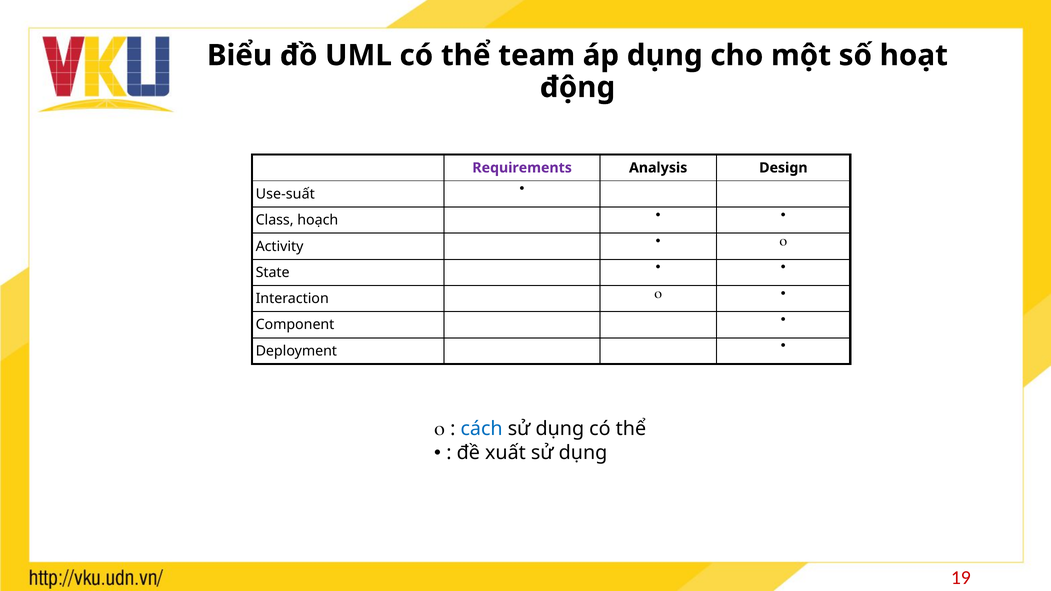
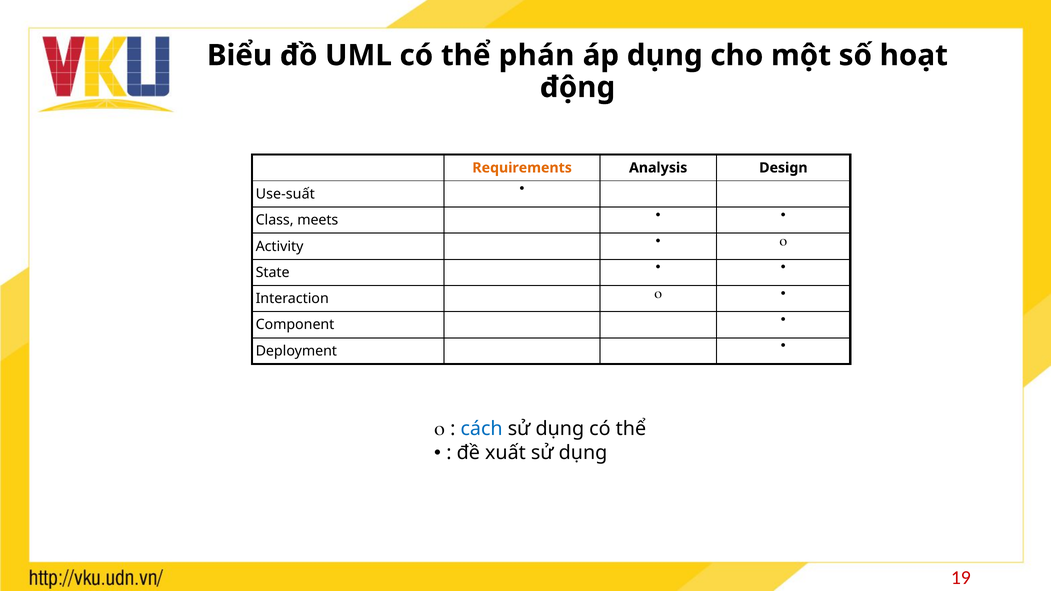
team: team -> phán
Requirements colour: purple -> orange
hoạch: hoạch -> meets
